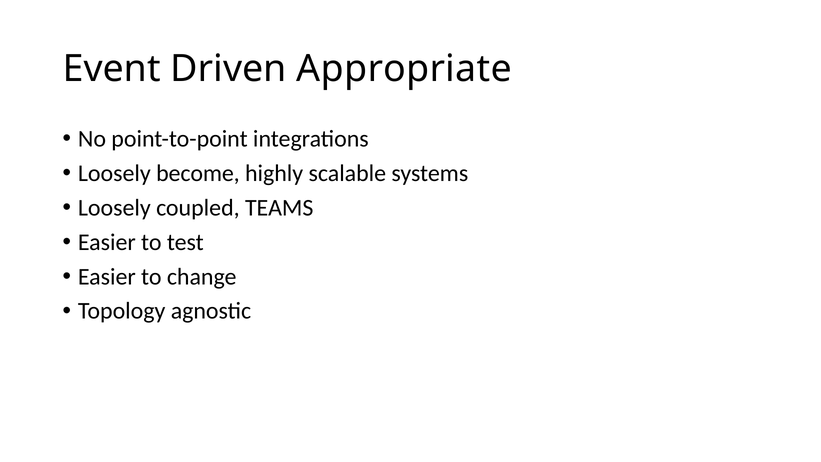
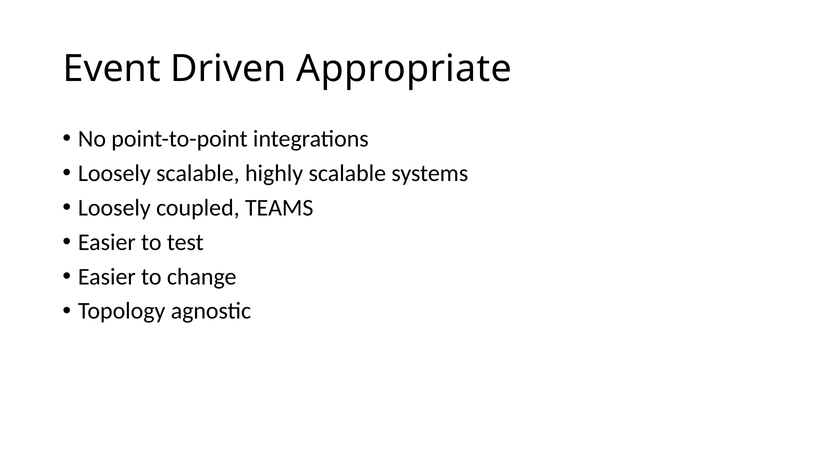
Loosely become: become -> scalable
